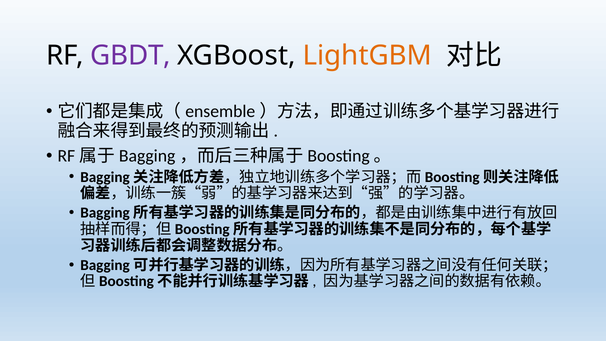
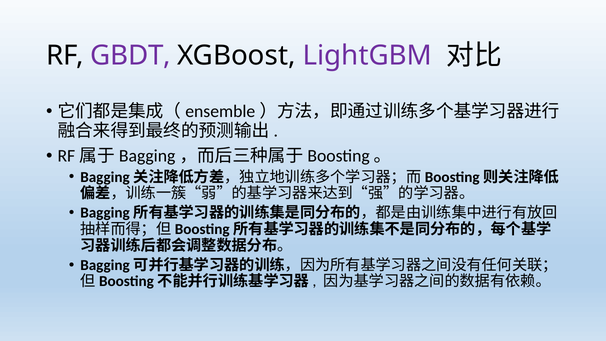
LightGBM colour: orange -> purple
